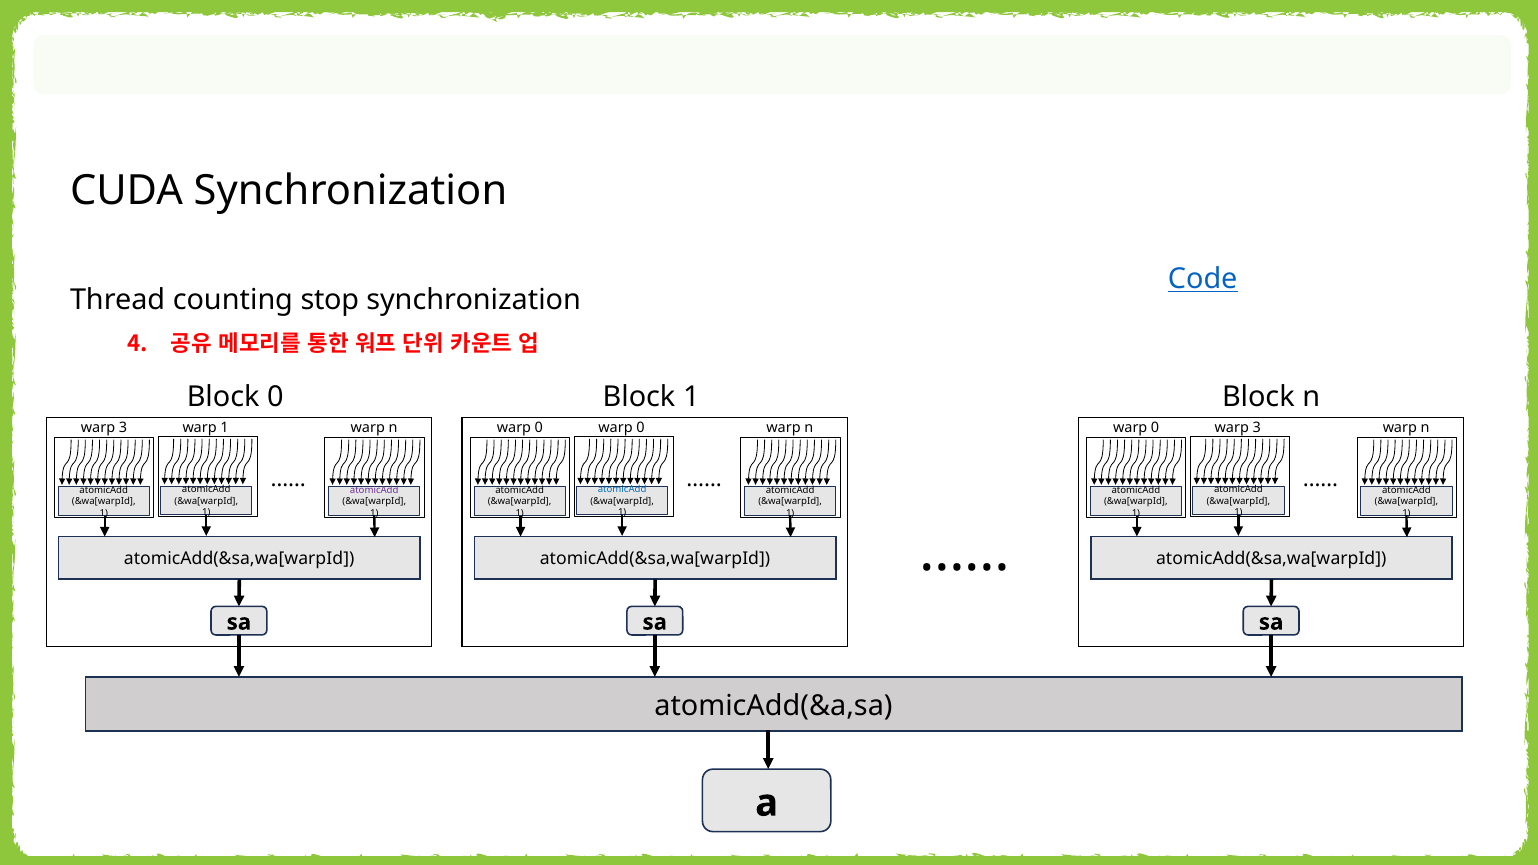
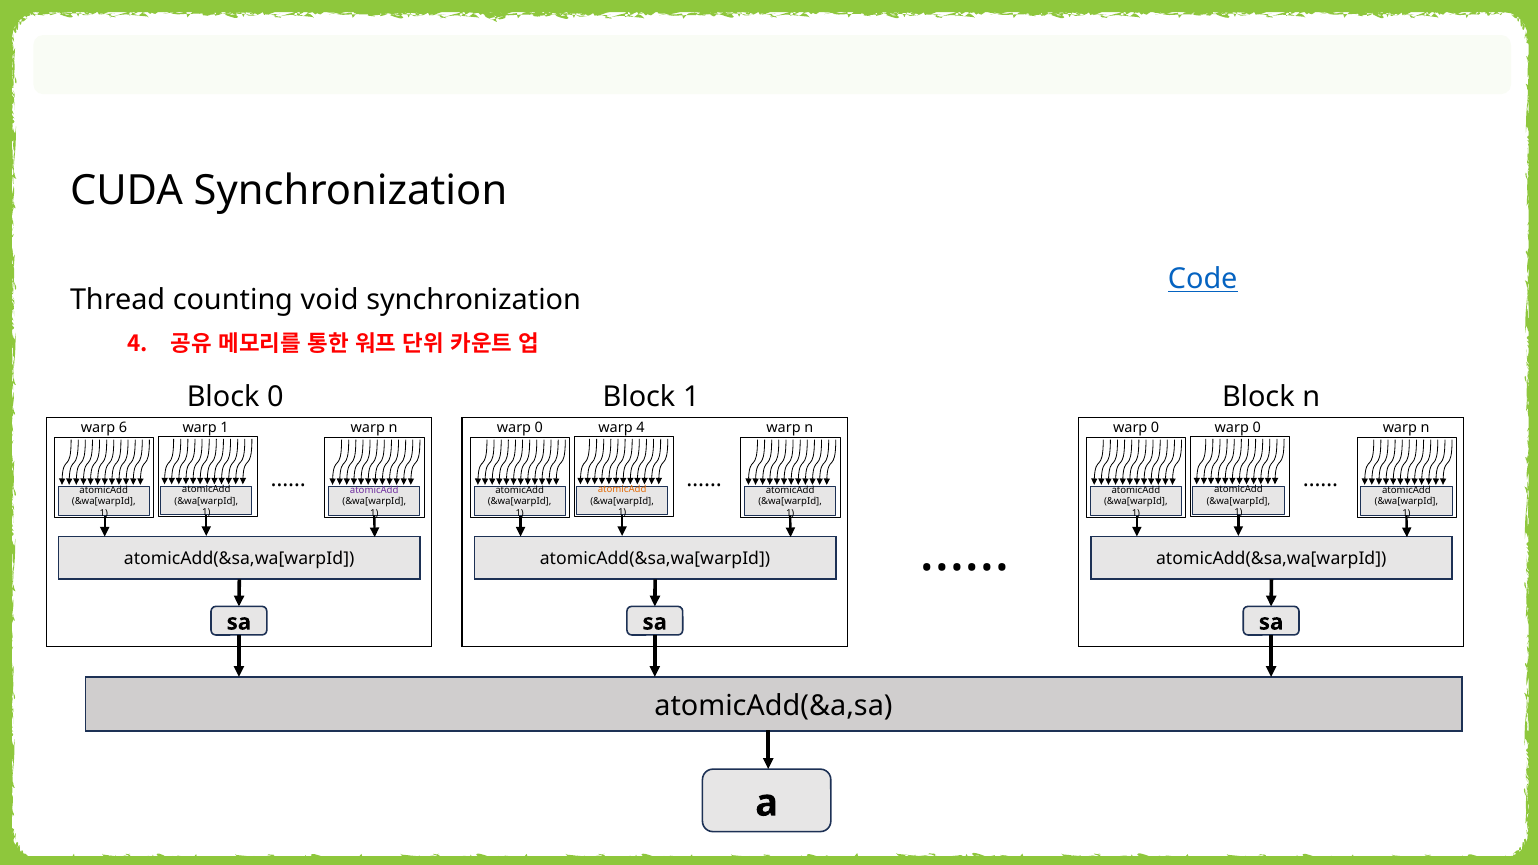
stop: stop -> void
3 at (123, 427): 3 -> 6
0 warp 0: 0 -> 4
warp 0 warp 3: 3 -> 0
atomicAdd at (622, 490) colour: blue -> orange
